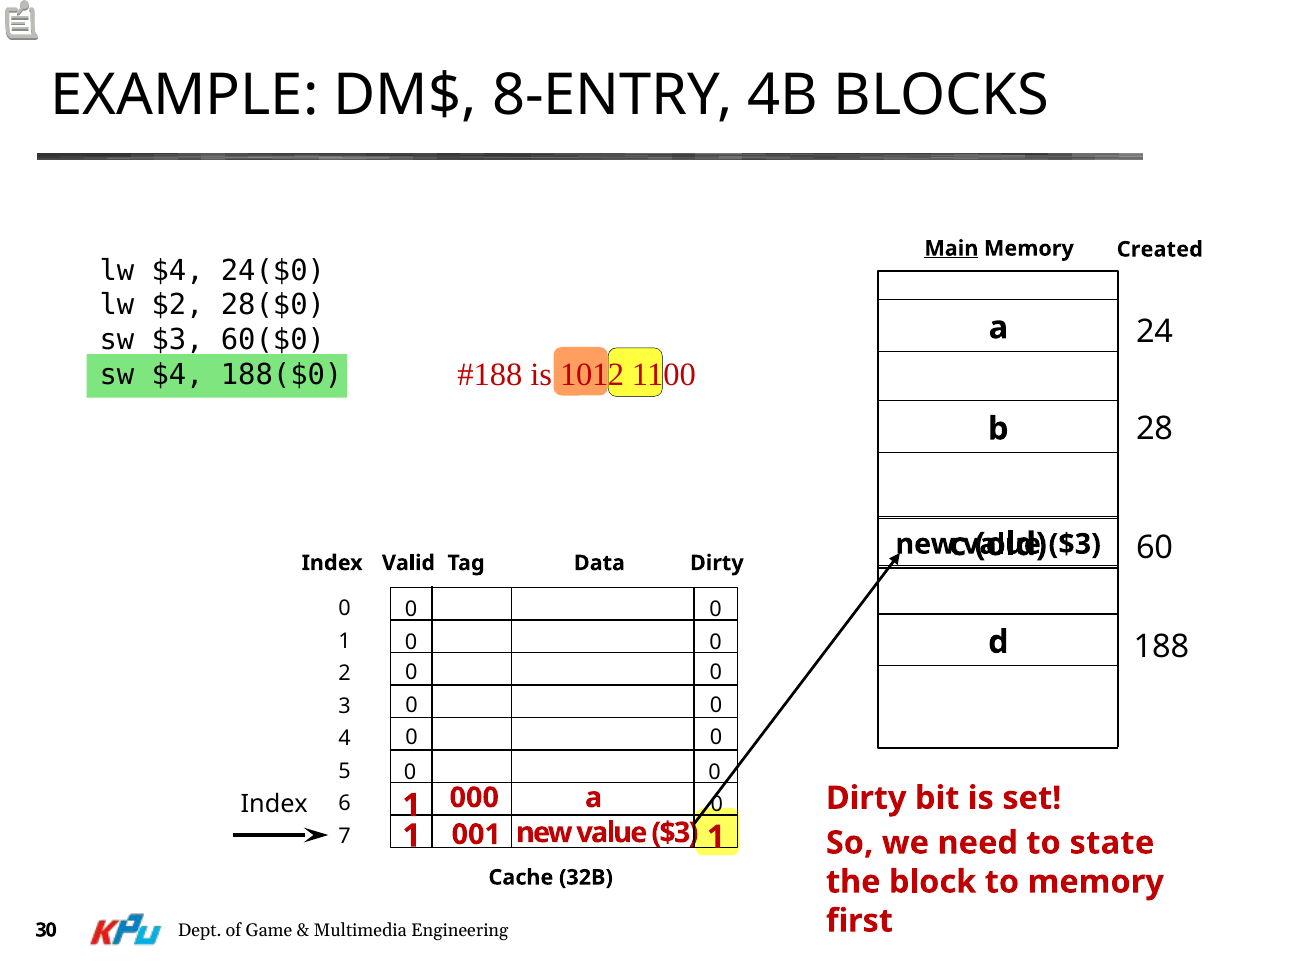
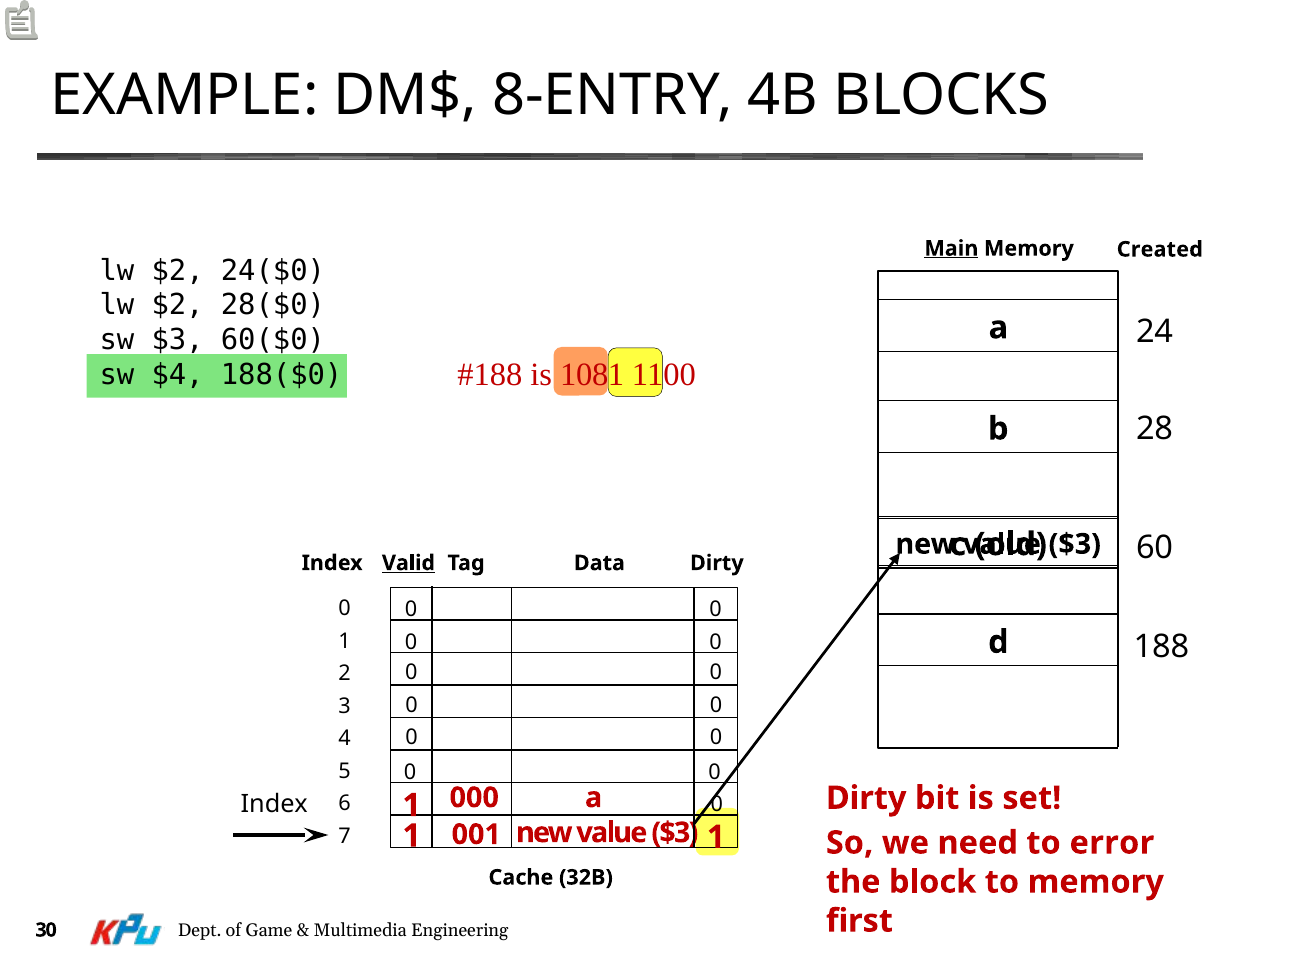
$4 at (178, 270): $4 -> $2
1012: 1012 -> 1081
Valid underline: none -> present
state: state -> error
